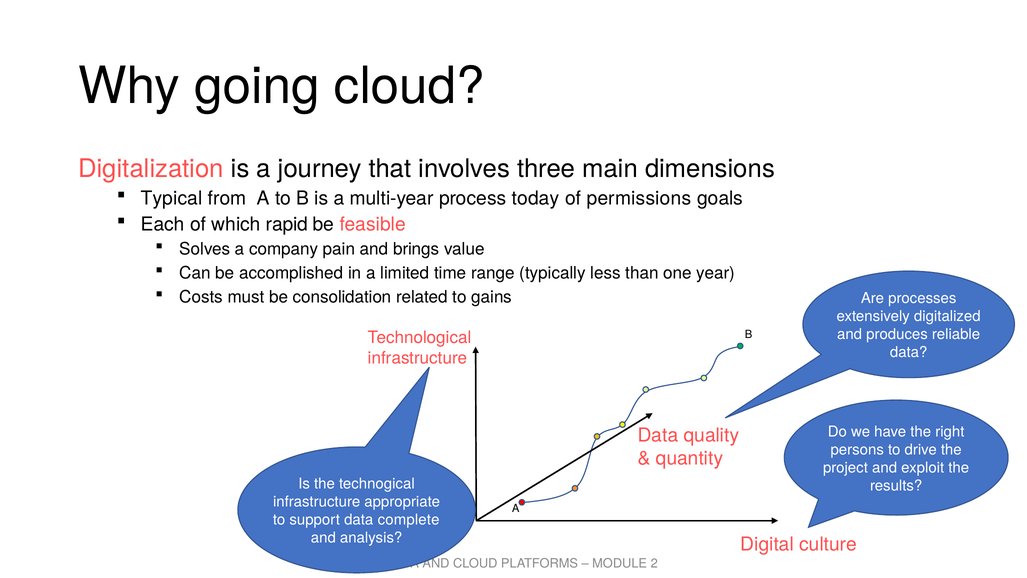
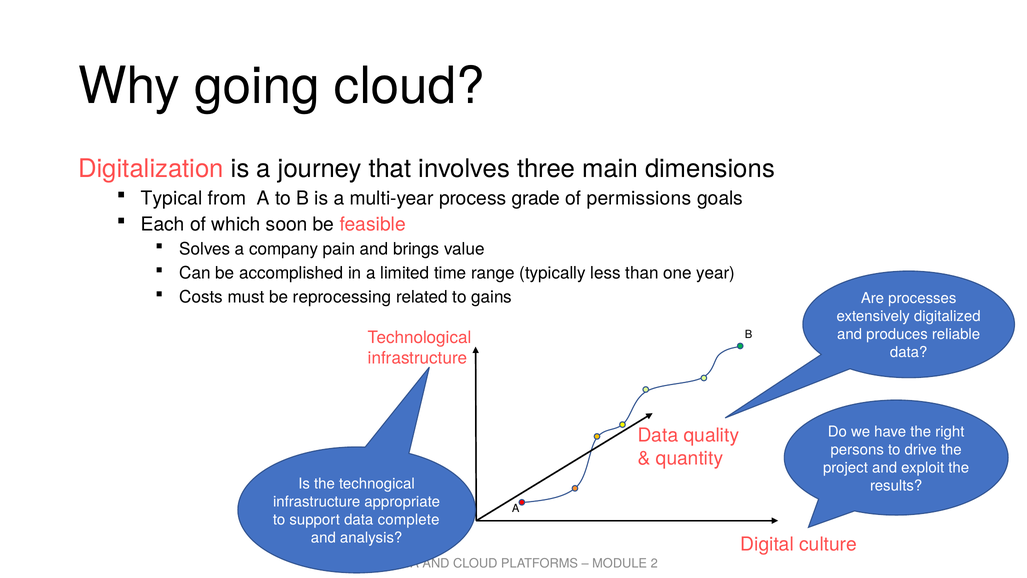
today: today -> grade
rapid: rapid -> soon
consolidation: consolidation -> reprocessing
